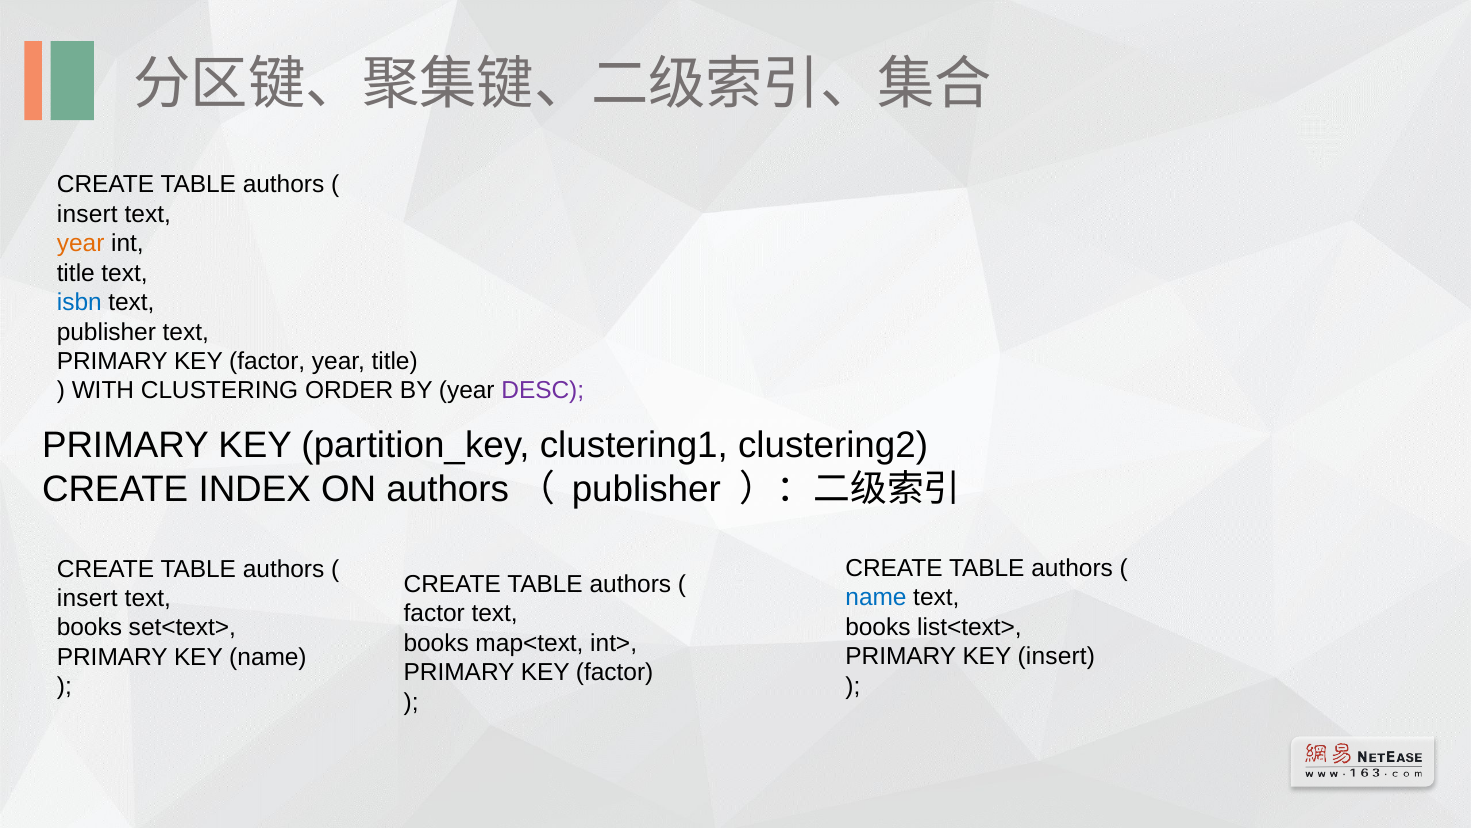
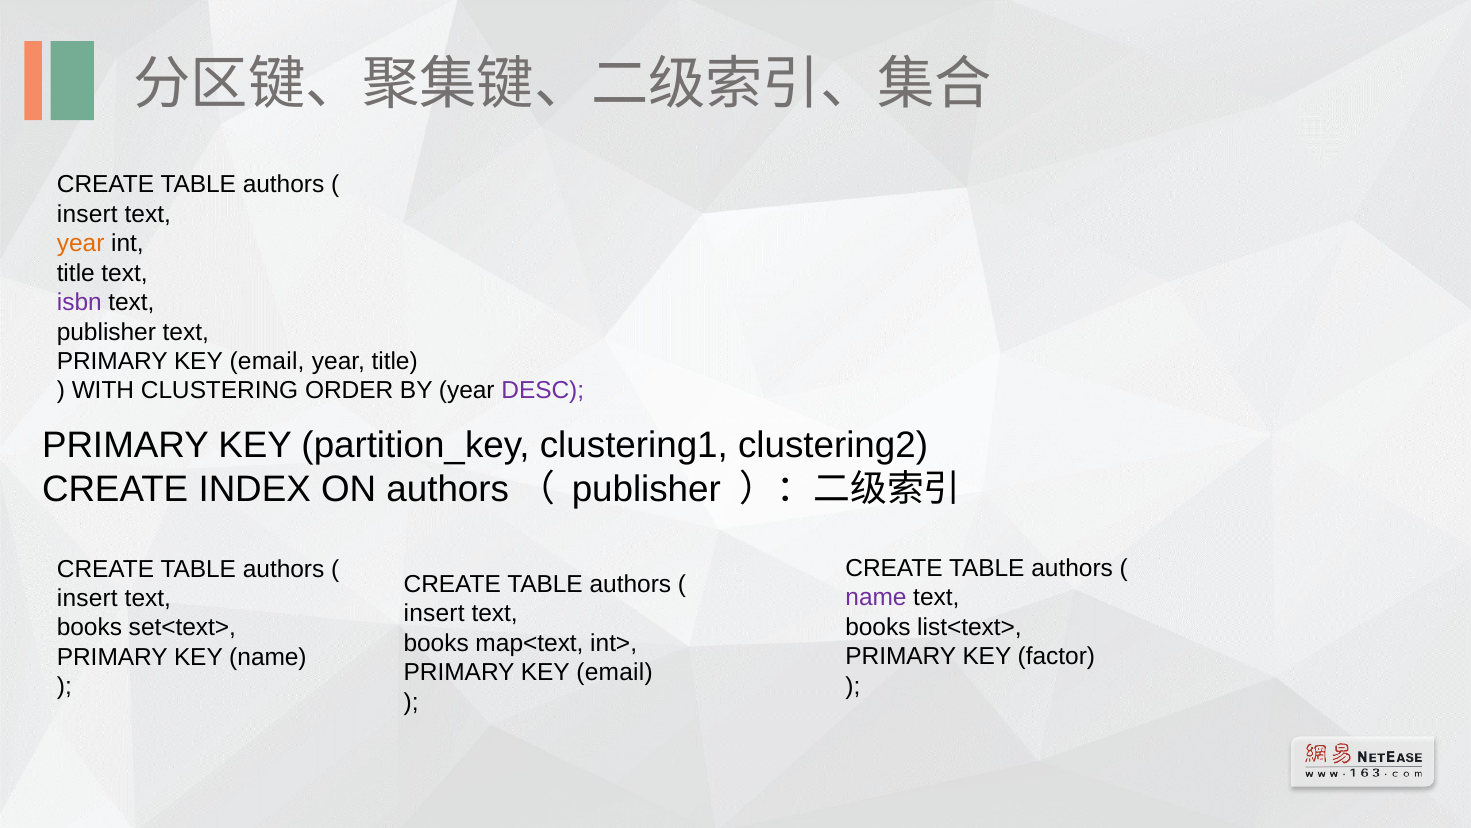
isbn colour: blue -> purple
factor at (267, 361): factor -> email
name at (876, 597) colour: blue -> purple
factor at (434, 613): factor -> insert
KEY insert: insert -> factor
factor at (615, 672): factor -> email
